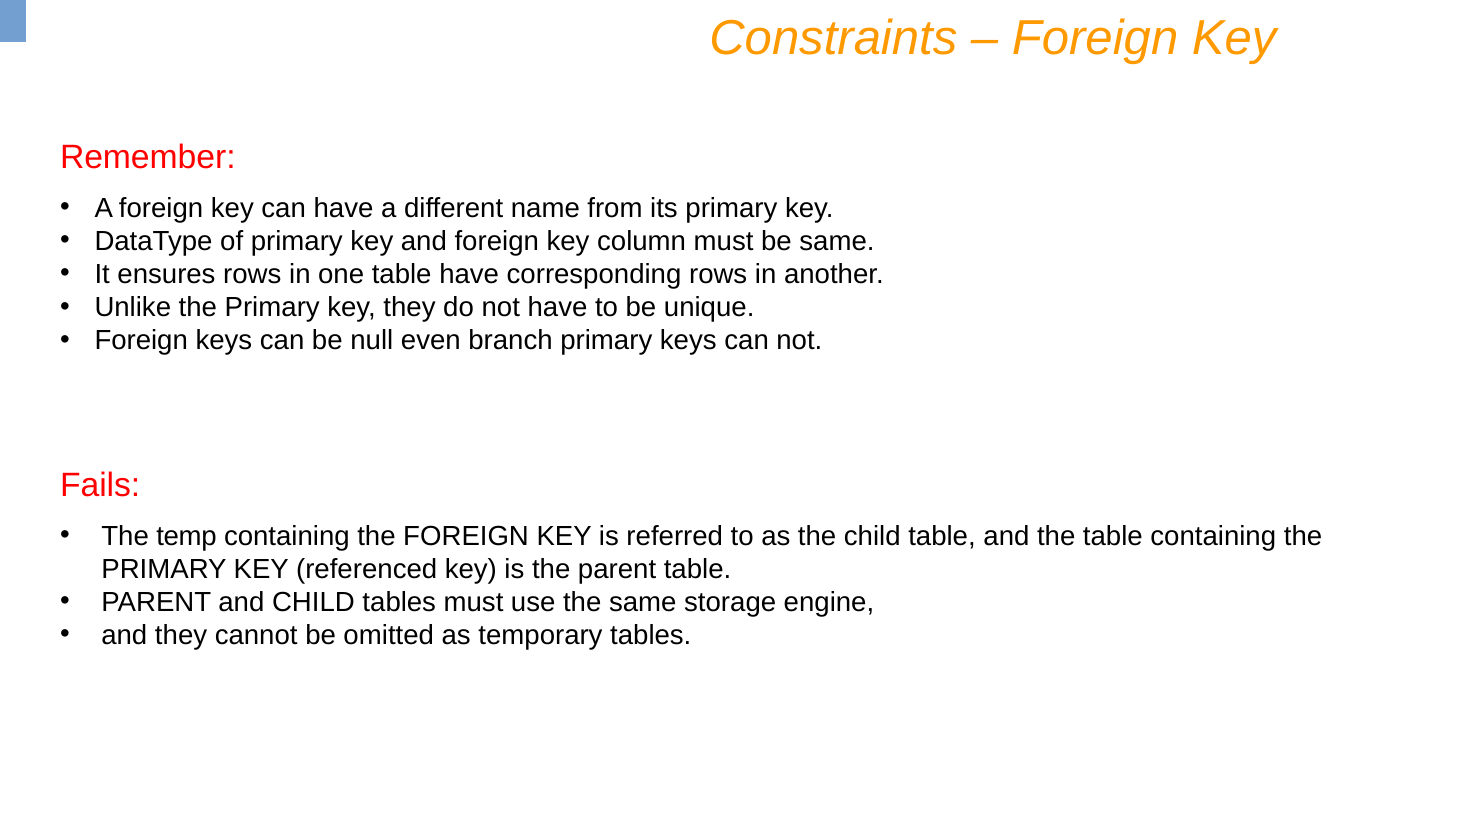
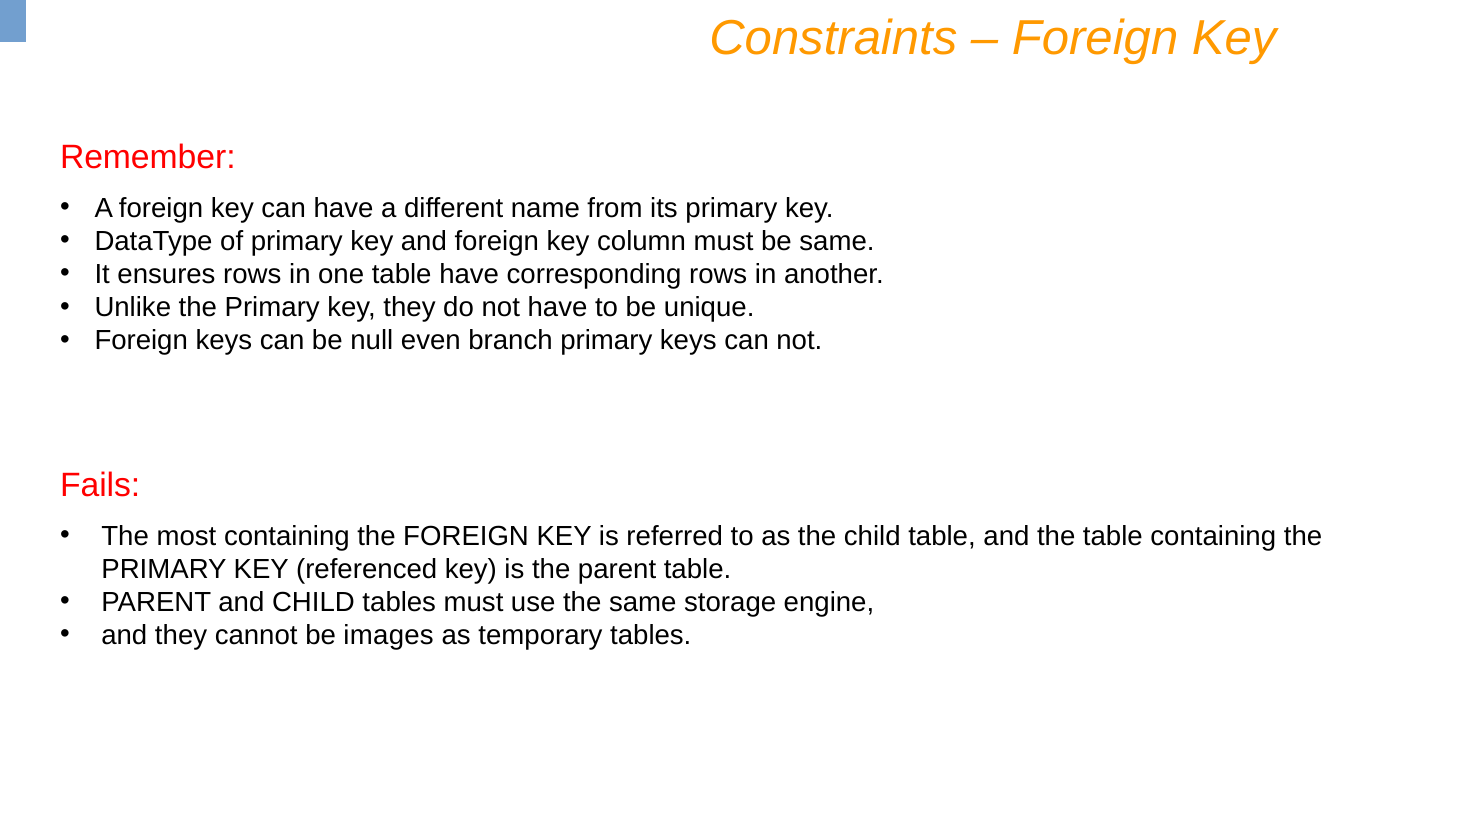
temp: temp -> most
omitted: omitted -> images
